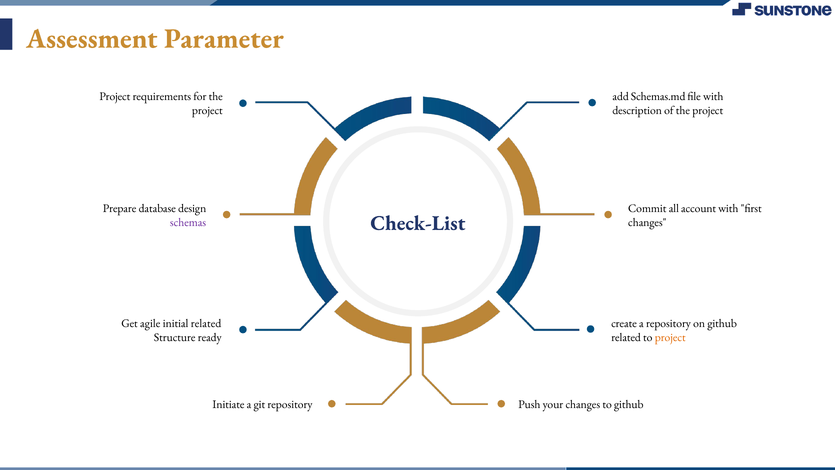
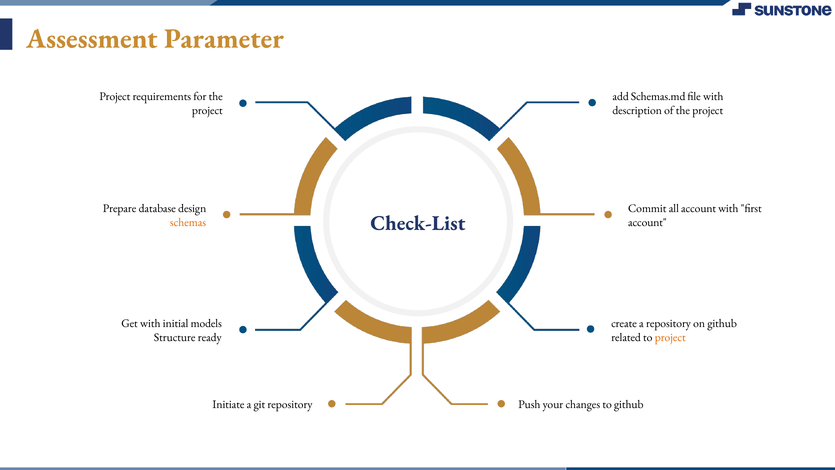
schemas colour: purple -> orange
changes at (647, 222): changes -> account
Get agile: agile -> with
initial related: related -> models
